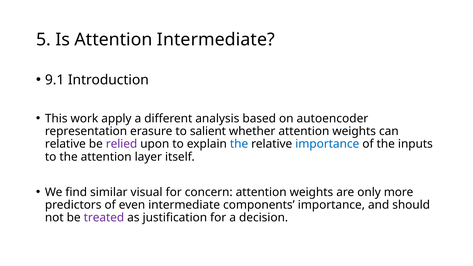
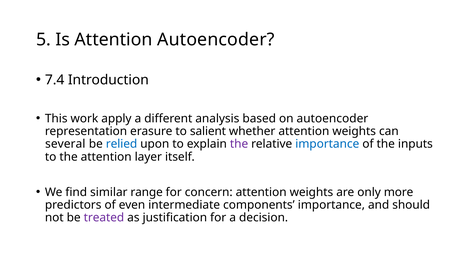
Attention Intermediate: Intermediate -> Autoencoder
9.1: 9.1 -> 7.4
relative at (65, 144): relative -> several
relied colour: purple -> blue
the at (239, 144) colour: blue -> purple
visual: visual -> range
